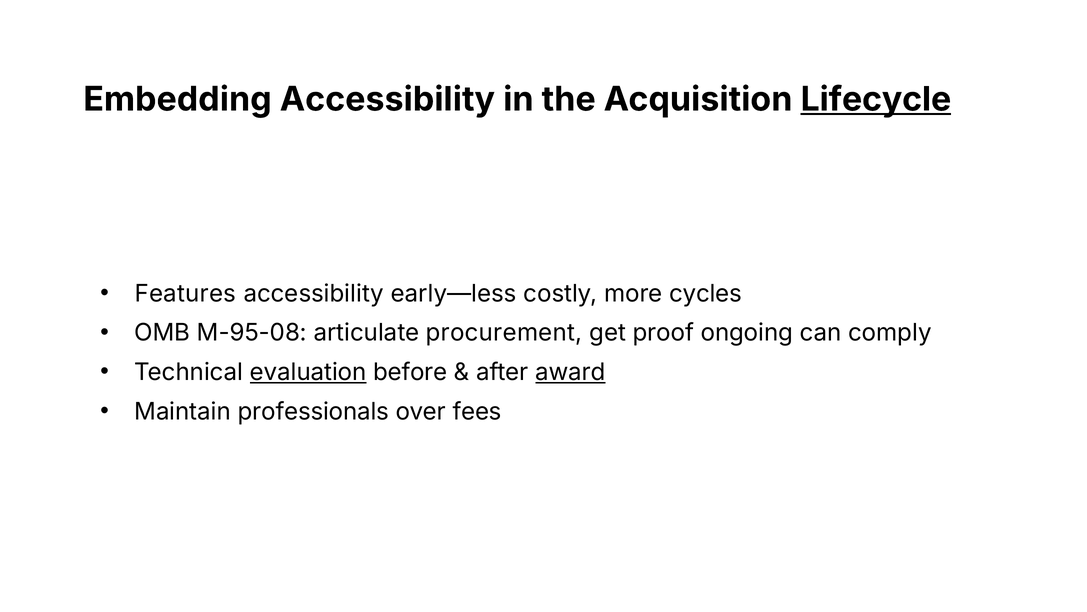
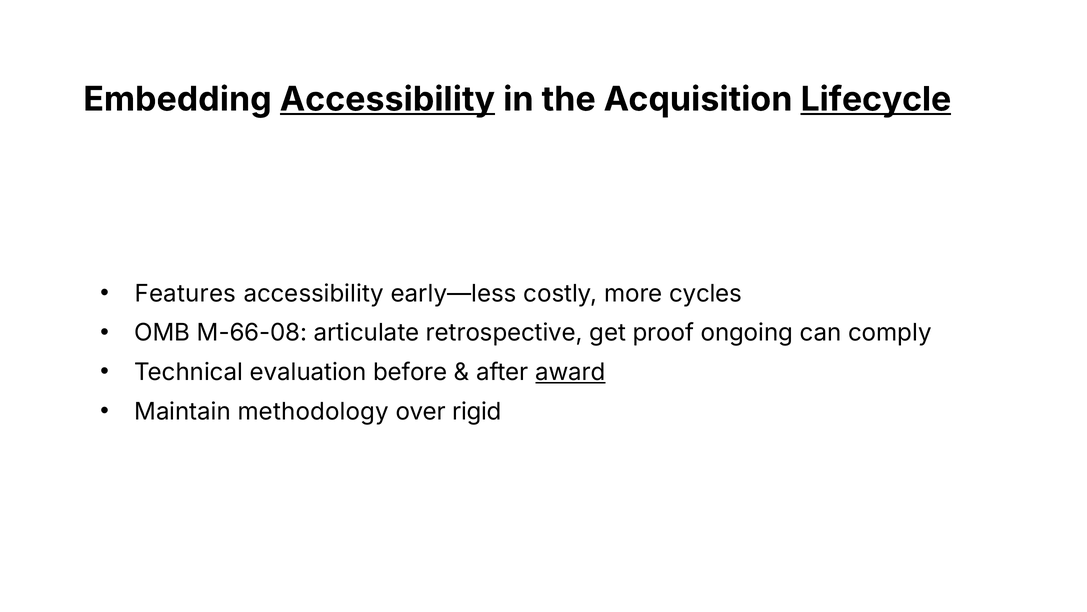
Accessibility at (387, 99) underline: none -> present
M-95-08: M-95-08 -> M-66-08
procurement: procurement -> retrospective
evaluation underline: present -> none
professionals: professionals -> methodology
fees: fees -> rigid
